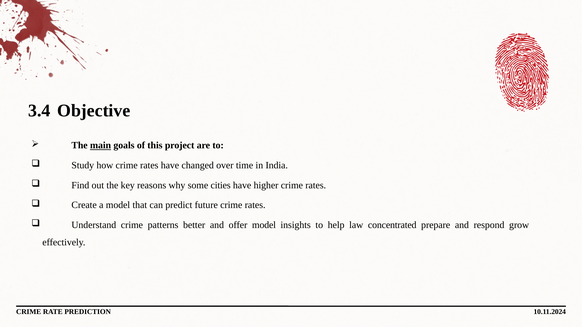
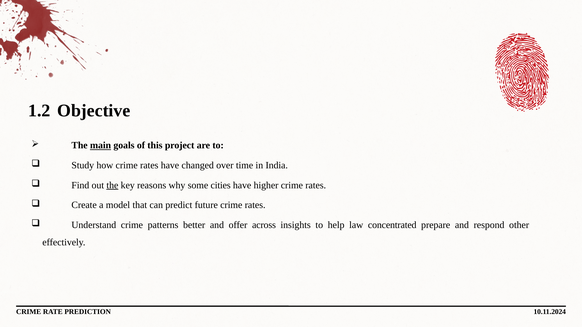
3.4: 3.4 -> 1.2
the at (112, 185) underline: none -> present
offer model: model -> across
grow: grow -> other
